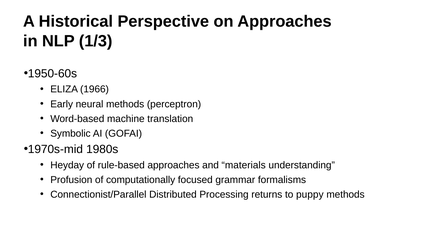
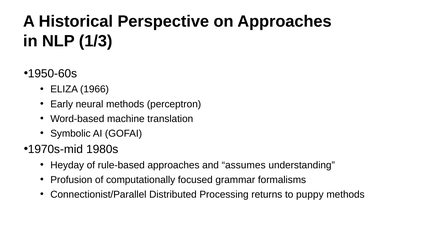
materials: materials -> assumes
